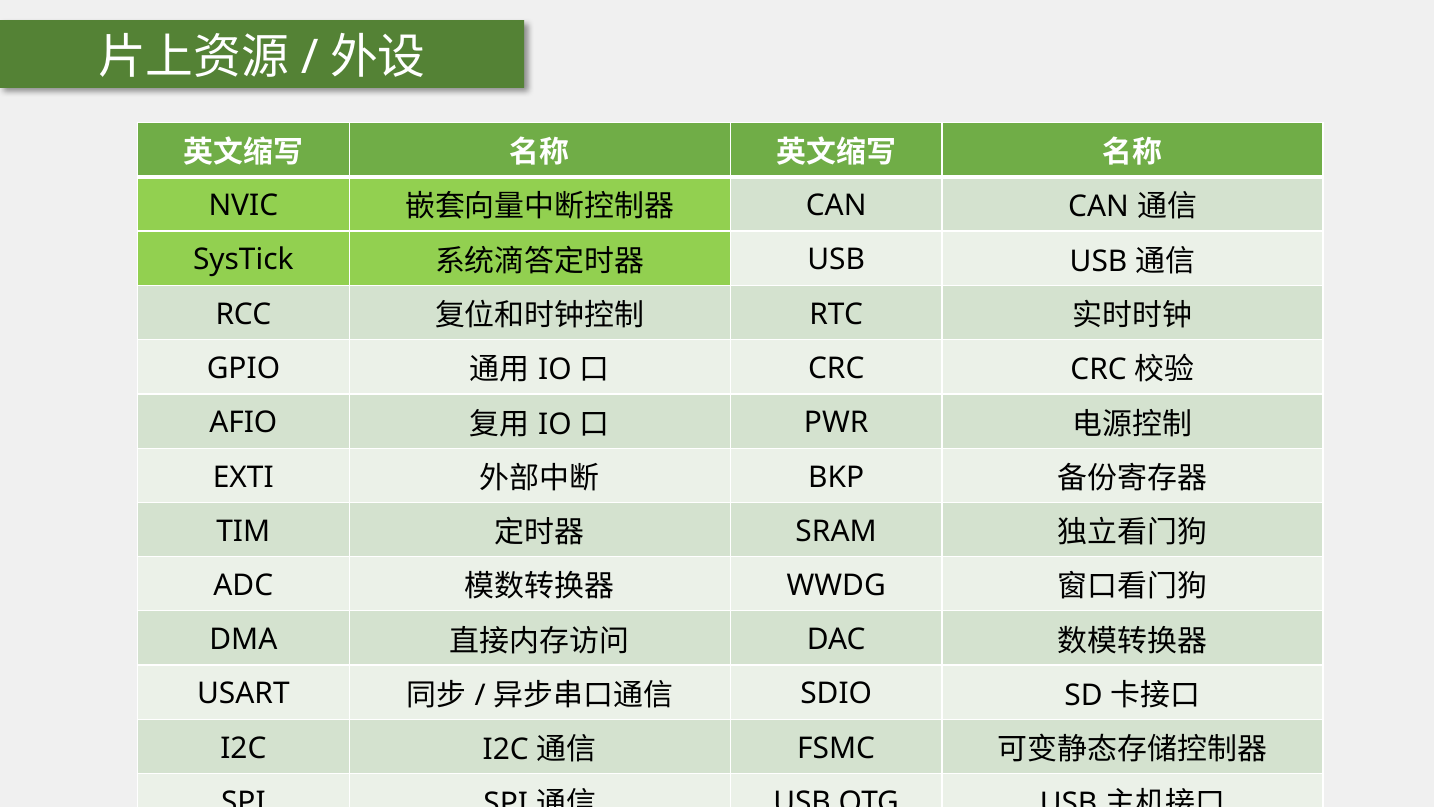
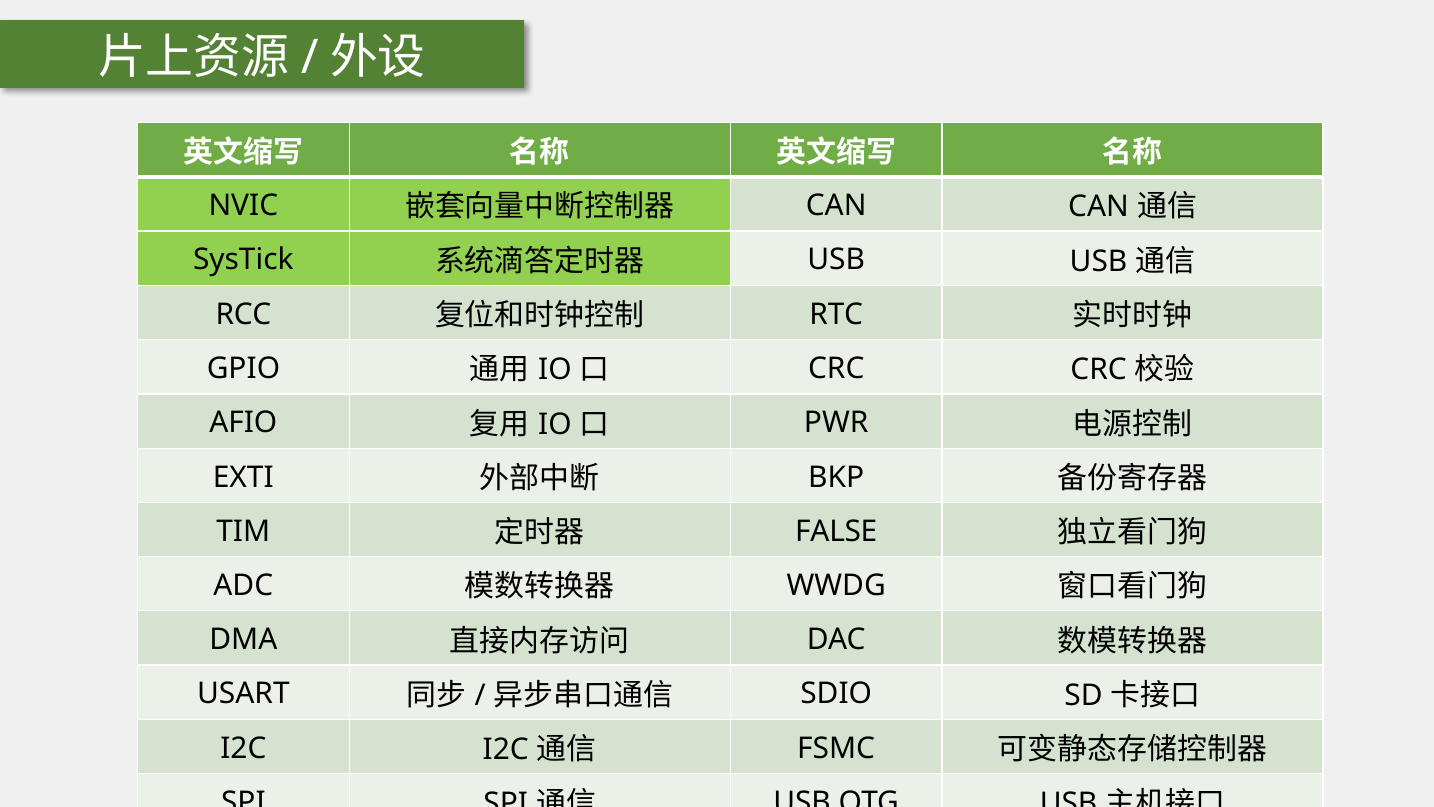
SRAM: SRAM -> FALSE
